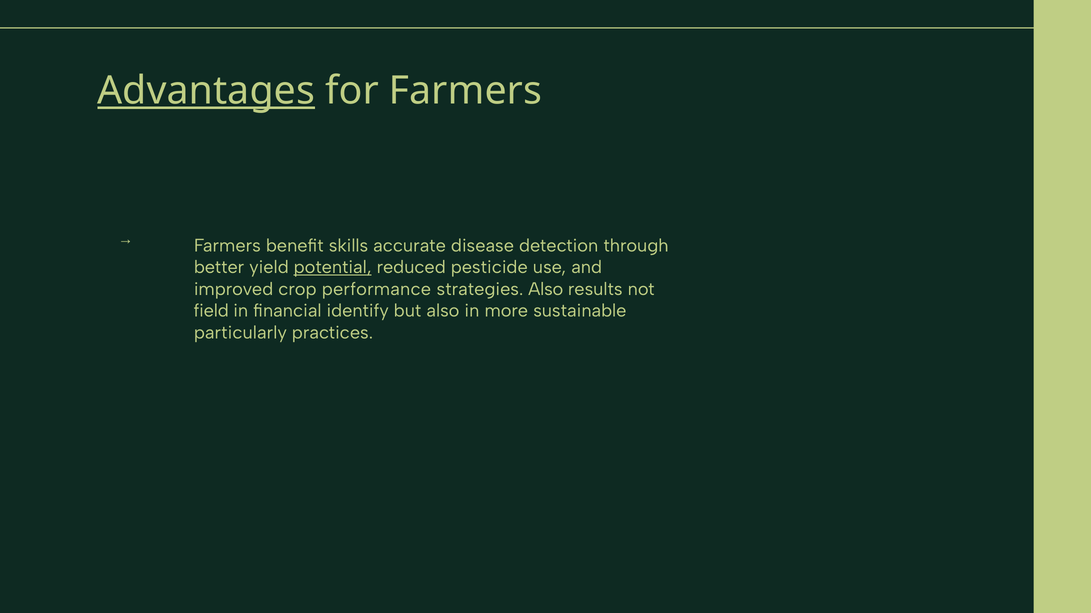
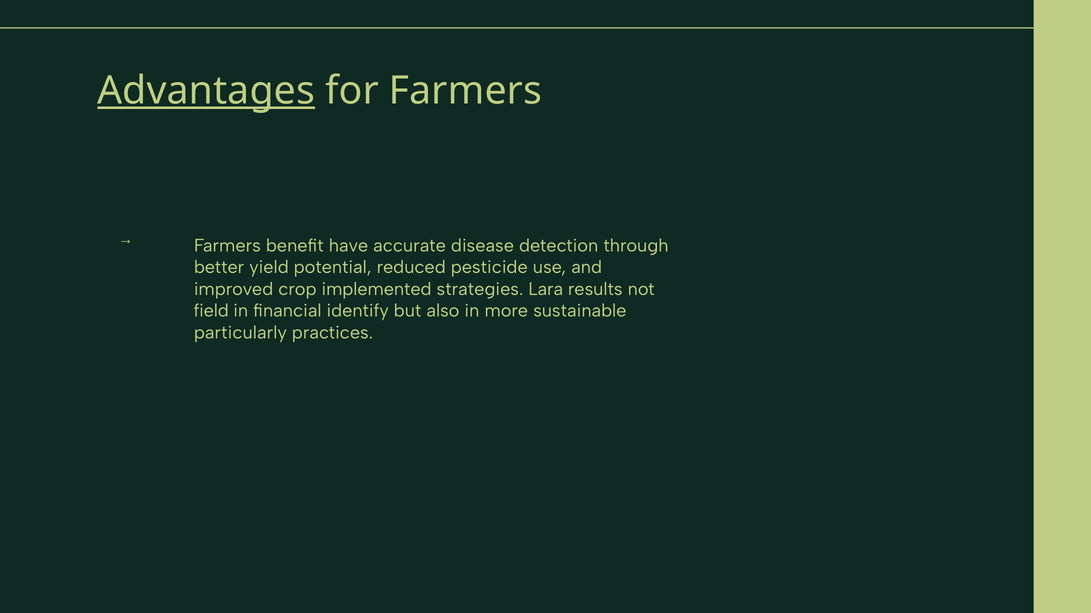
skills: skills -> have
potential underline: present -> none
performance: performance -> implemented
strategies Also: Also -> Lara
